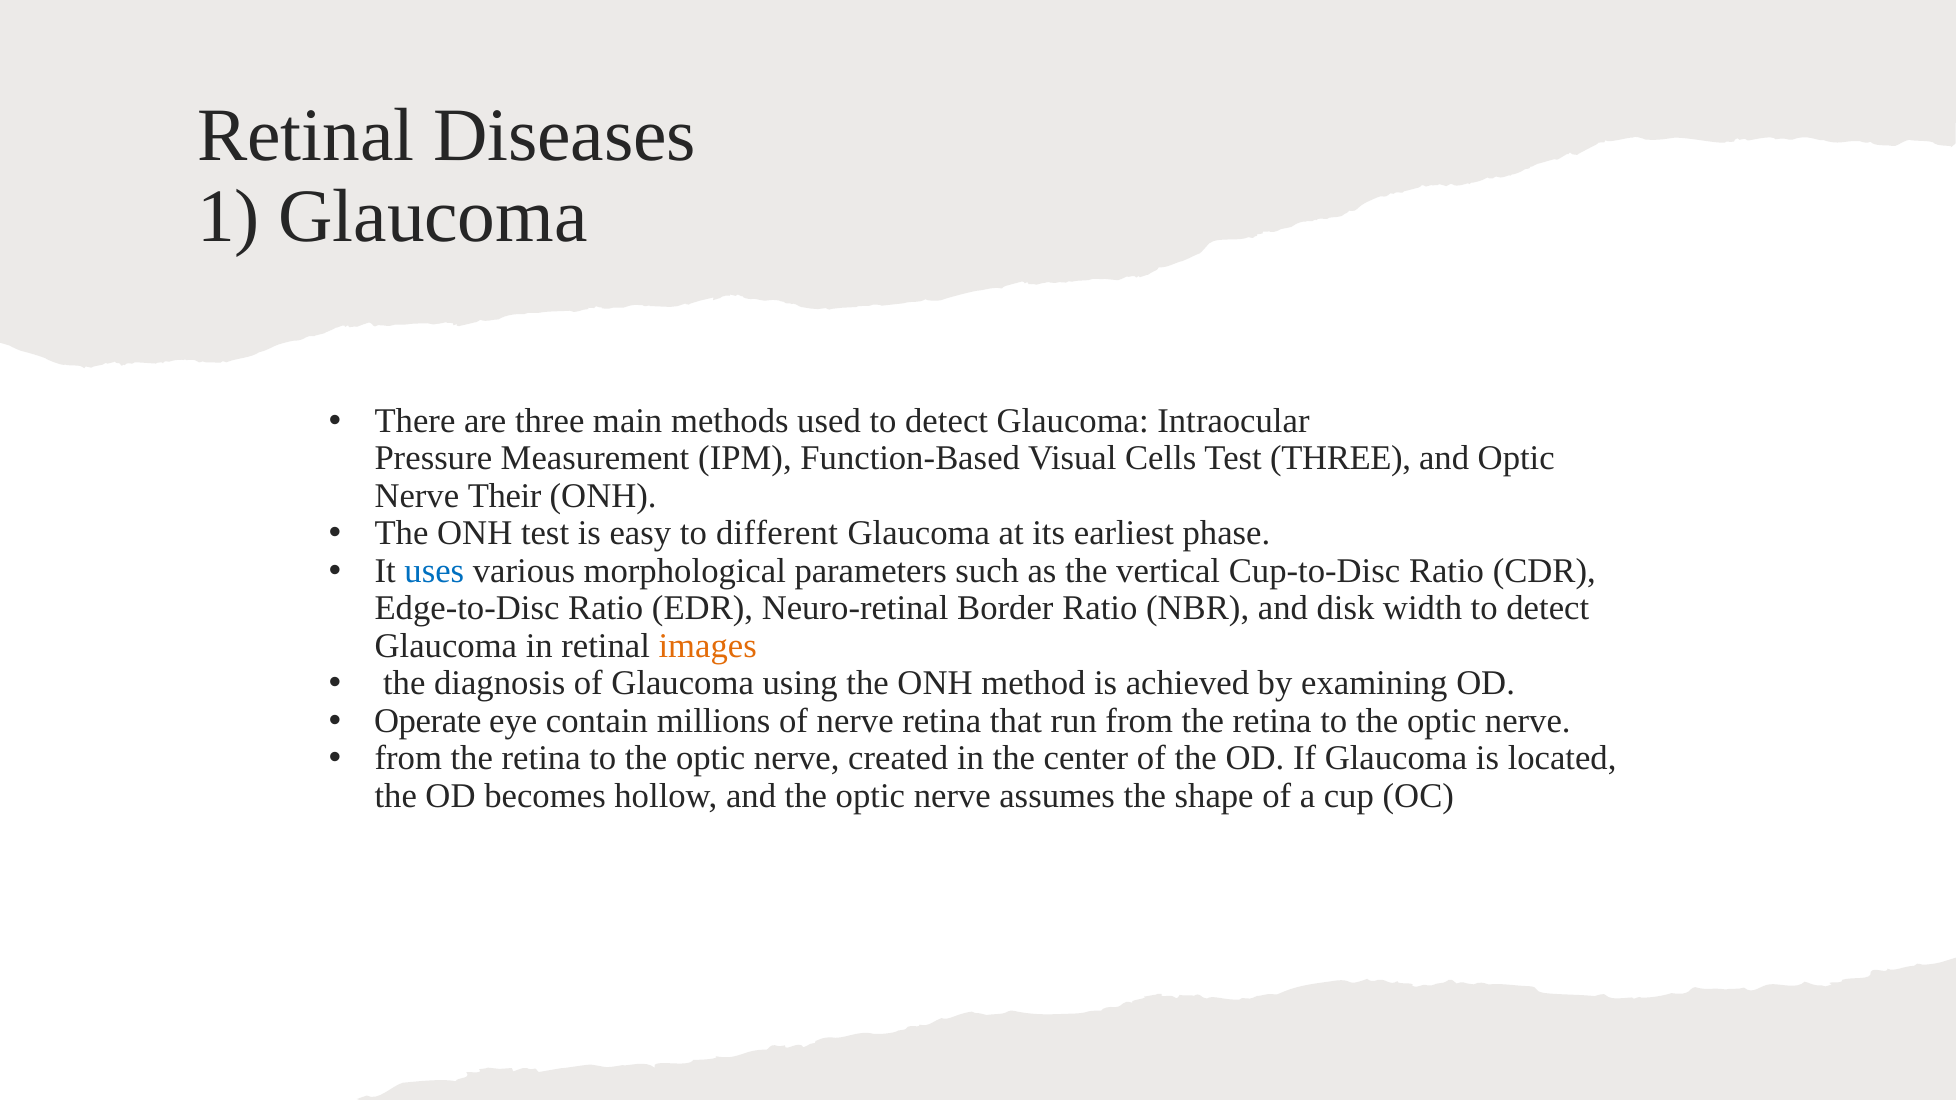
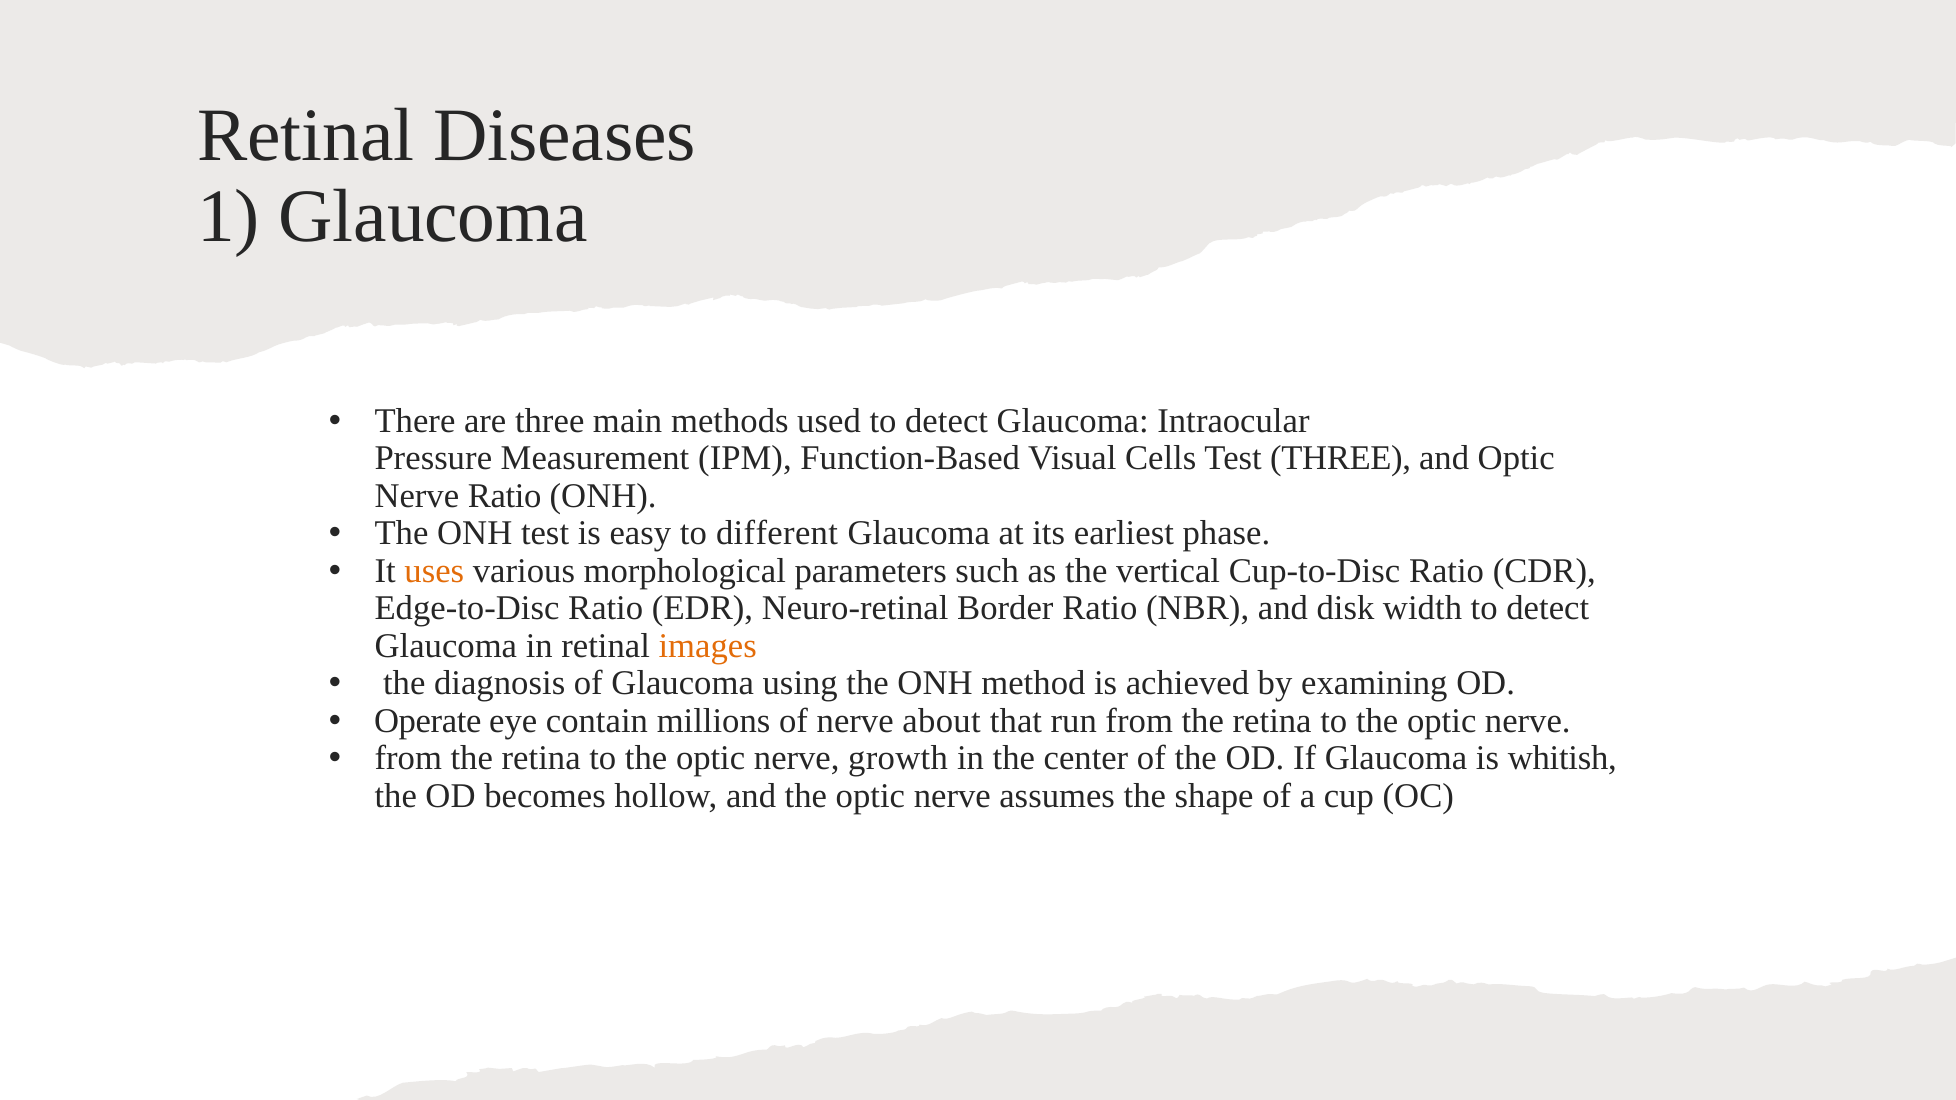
Nerve Their: Their -> Ratio
uses colour: blue -> orange
nerve retina: retina -> about
created: created -> growth
located: located -> whitish
